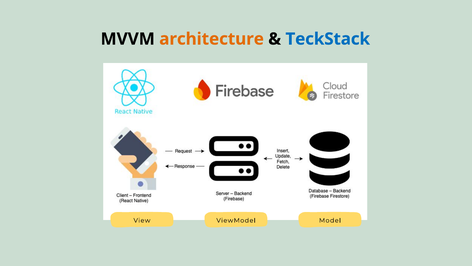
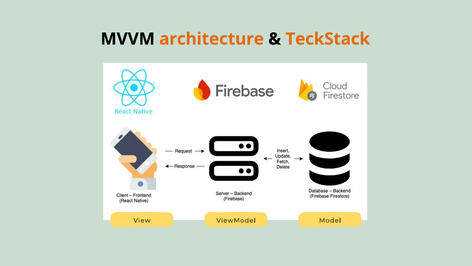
TeckStack colour: blue -> orange
